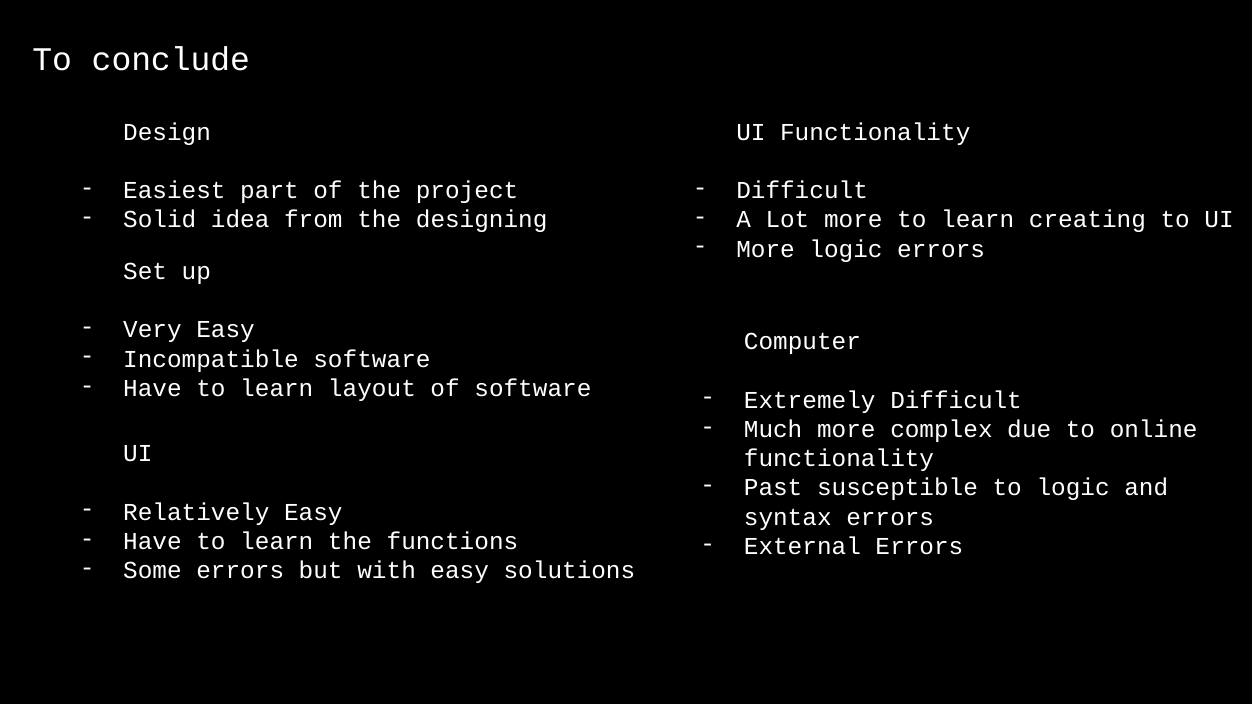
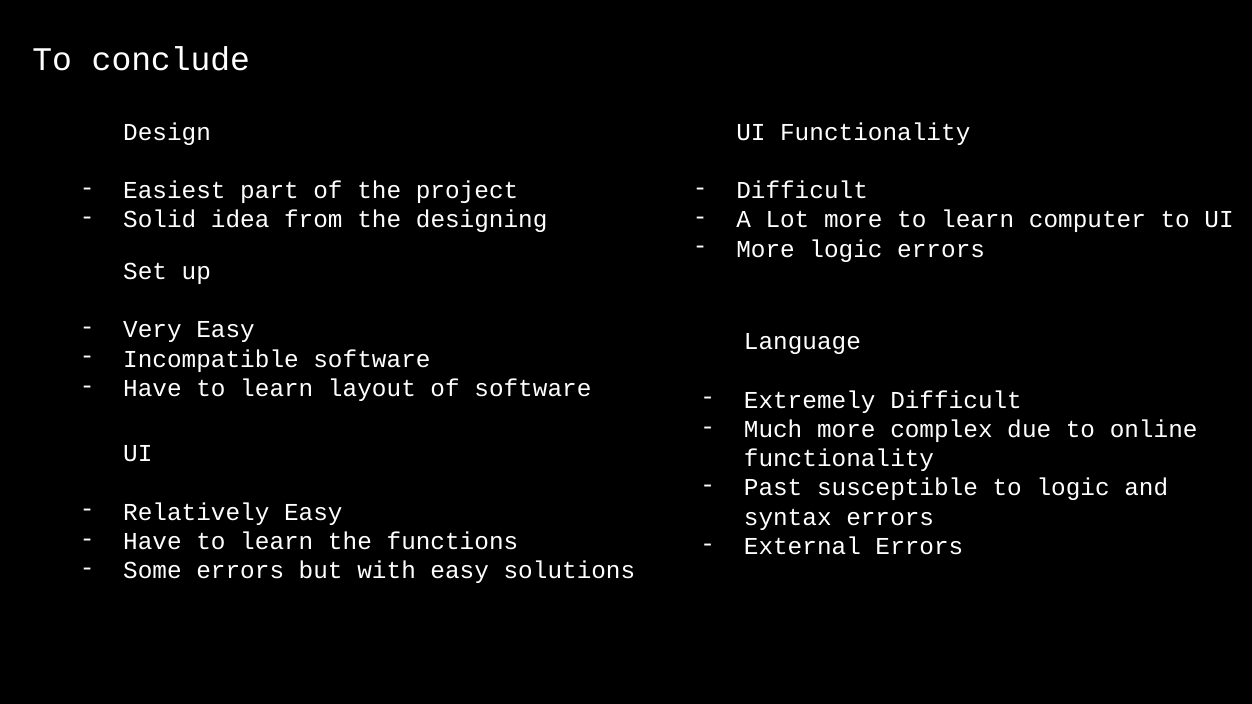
creating: creating -> computer
Computer: Computer -> Language
